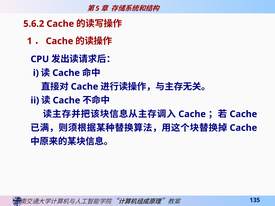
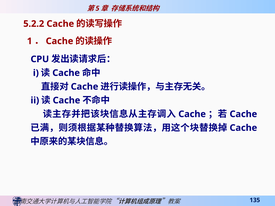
5.6.2: 5.6.2 -> 5.2.2
